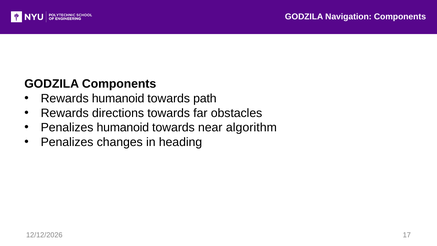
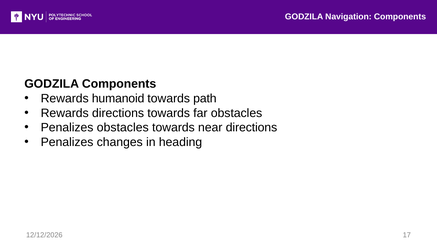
Penalizes humanoid: humanoid -> obstacles
near algorithm: algorithm -> directions
